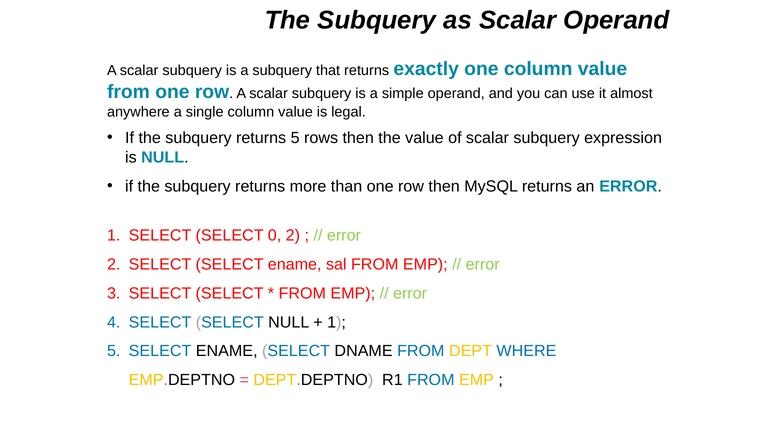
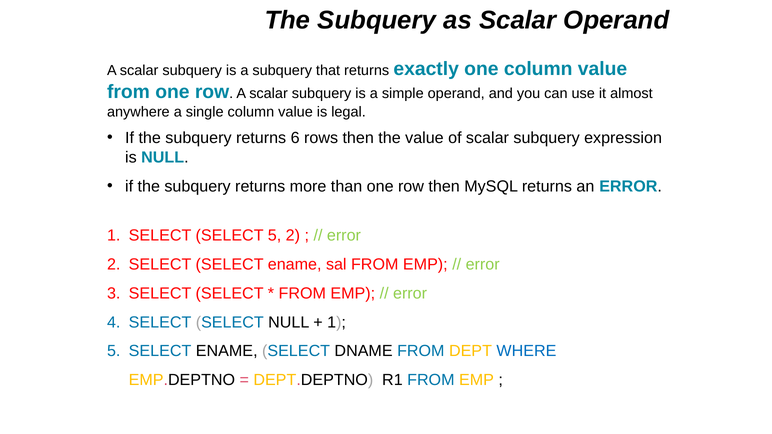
returns 5: 5 -> 6
SELECT 0: 0 -> 5
